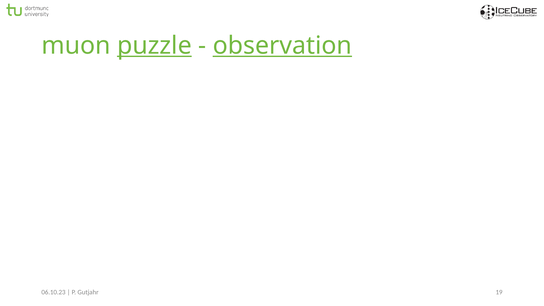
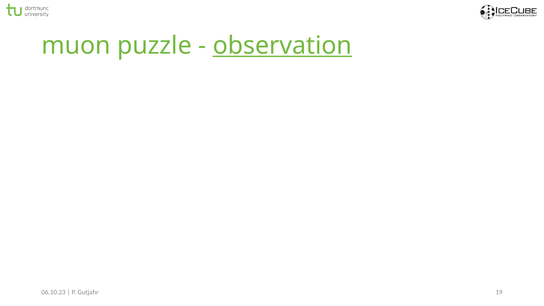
puzzle underline: present -> none
